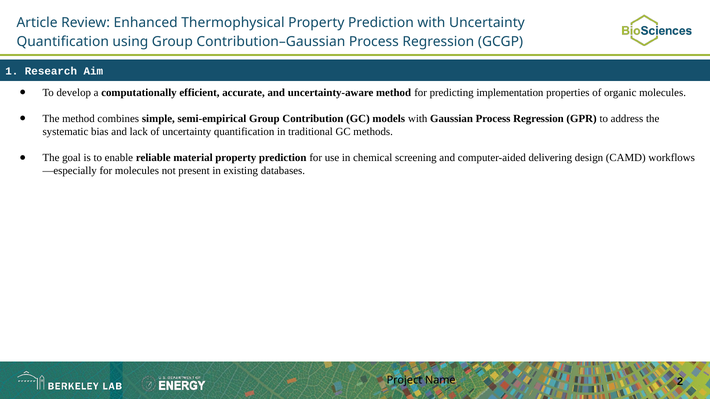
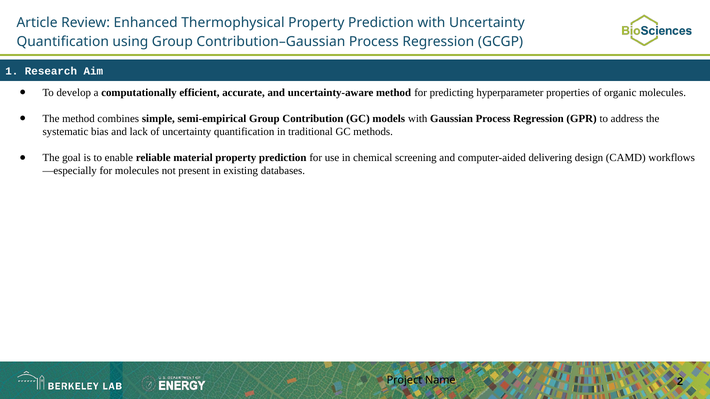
implementation: implementation -> hyperparameter
